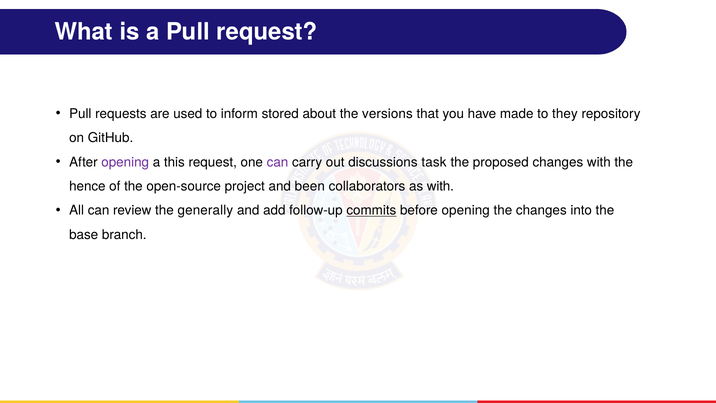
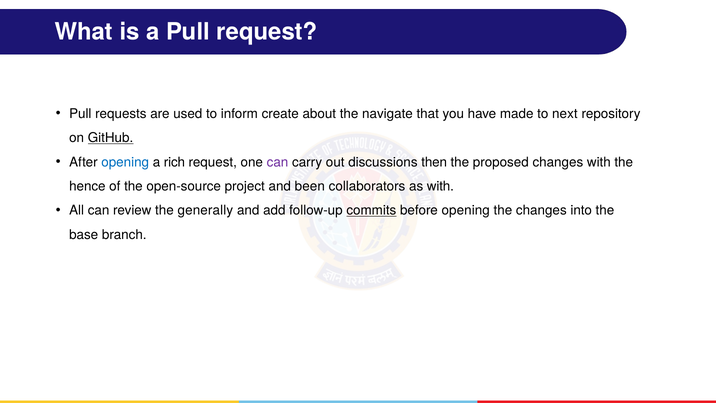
stored: stored -> create
versions: versions -> navigate
they: they -> next
GitHub underline: none -> present
opening at (125, 162) colour: purple -> blue
this: this -> rich
task: task -> then
